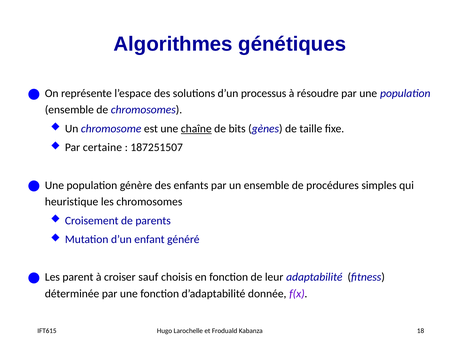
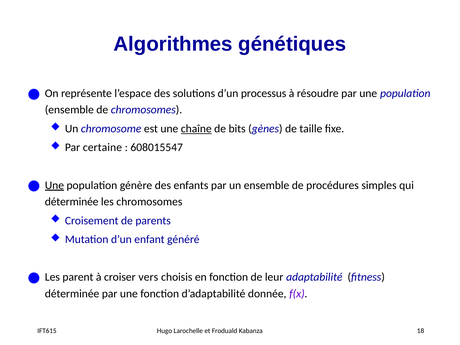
187251507: 187251507 -> 608015547
Une at (54, 185) underline: none -> present
heuristique at (72, 202): heuristique -> déterminée
sauf: sauf -> vers
